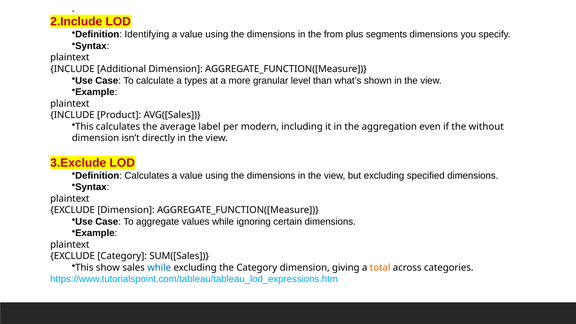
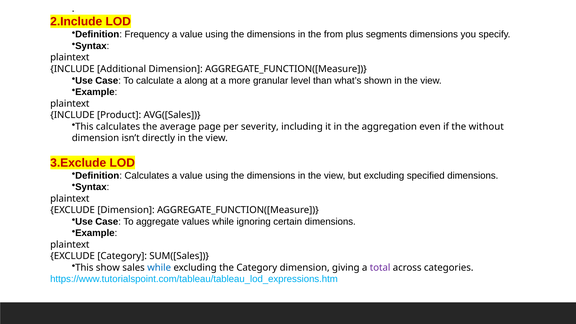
Identifying: Identifying -> Frequency
types: types -> along
label: label -> page
modern: modern -> severity
total colour: orange -> purple
